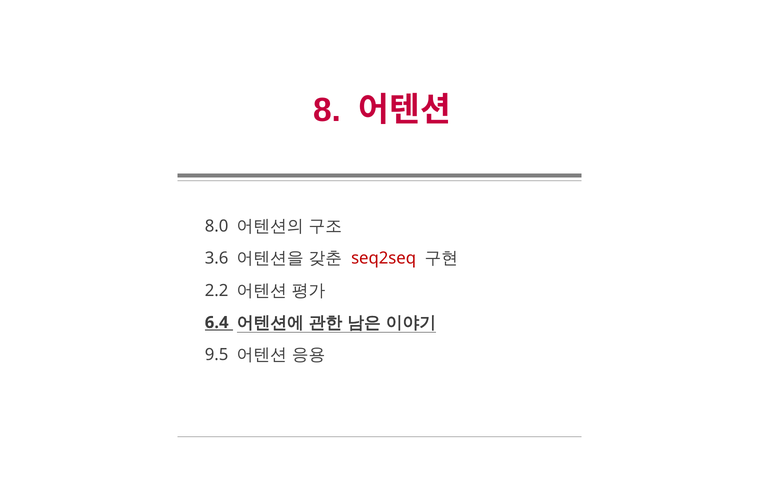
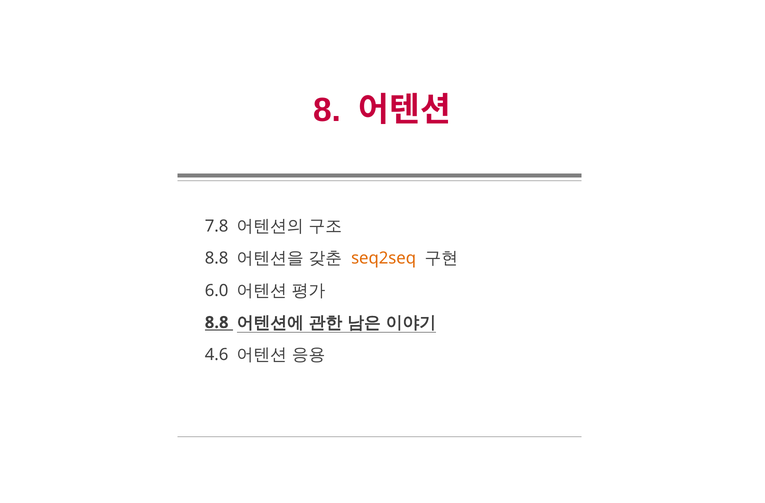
8.0: 8.0 -> 7.8
3.6 at (217, 258): 3.6 -> 8.8
seq2seq colour: red -> orange
2.2: 2.2 -> 6.0
6.4 at (217, 322): 6.4 -> 8.8
9.5: 9.5 -> 4.6
